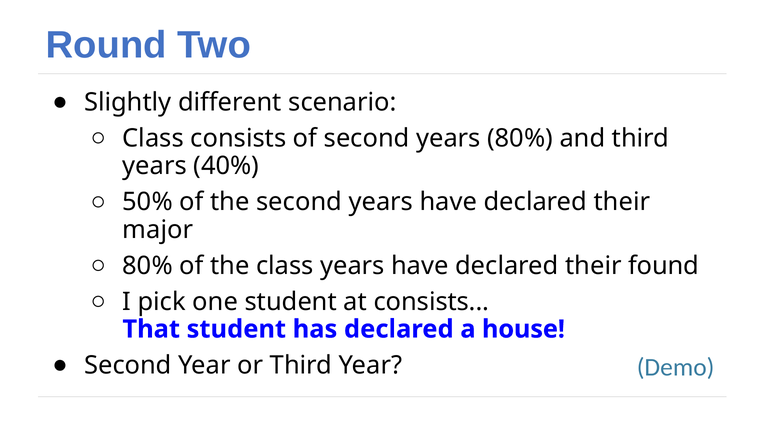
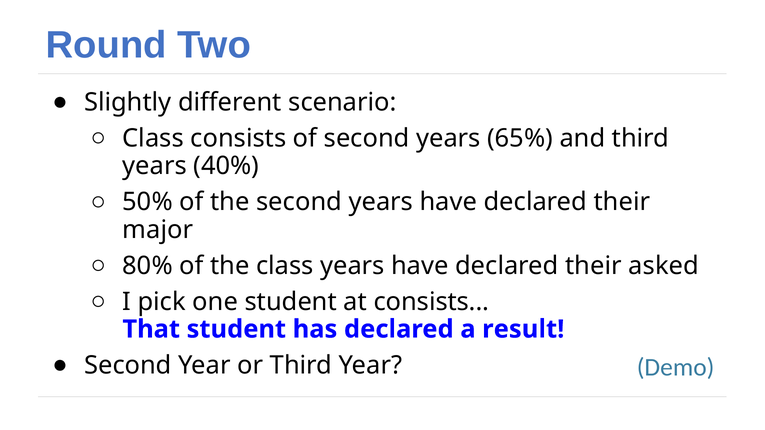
years 80%: 80% -> 65%
found: found -> asked
house: house -> result
